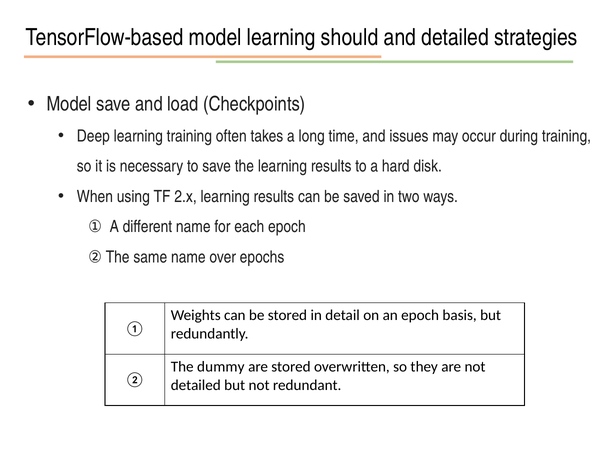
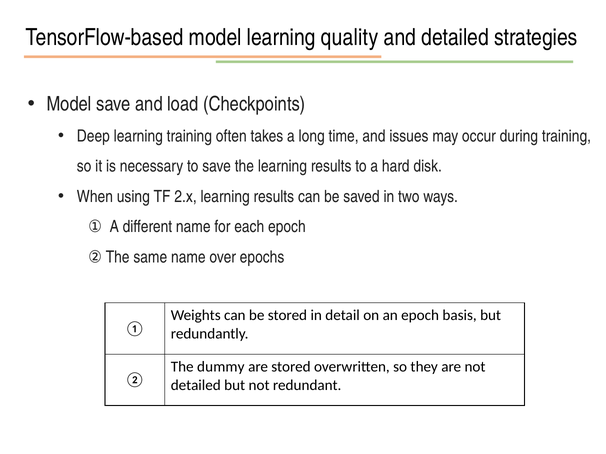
should: should -> quality
